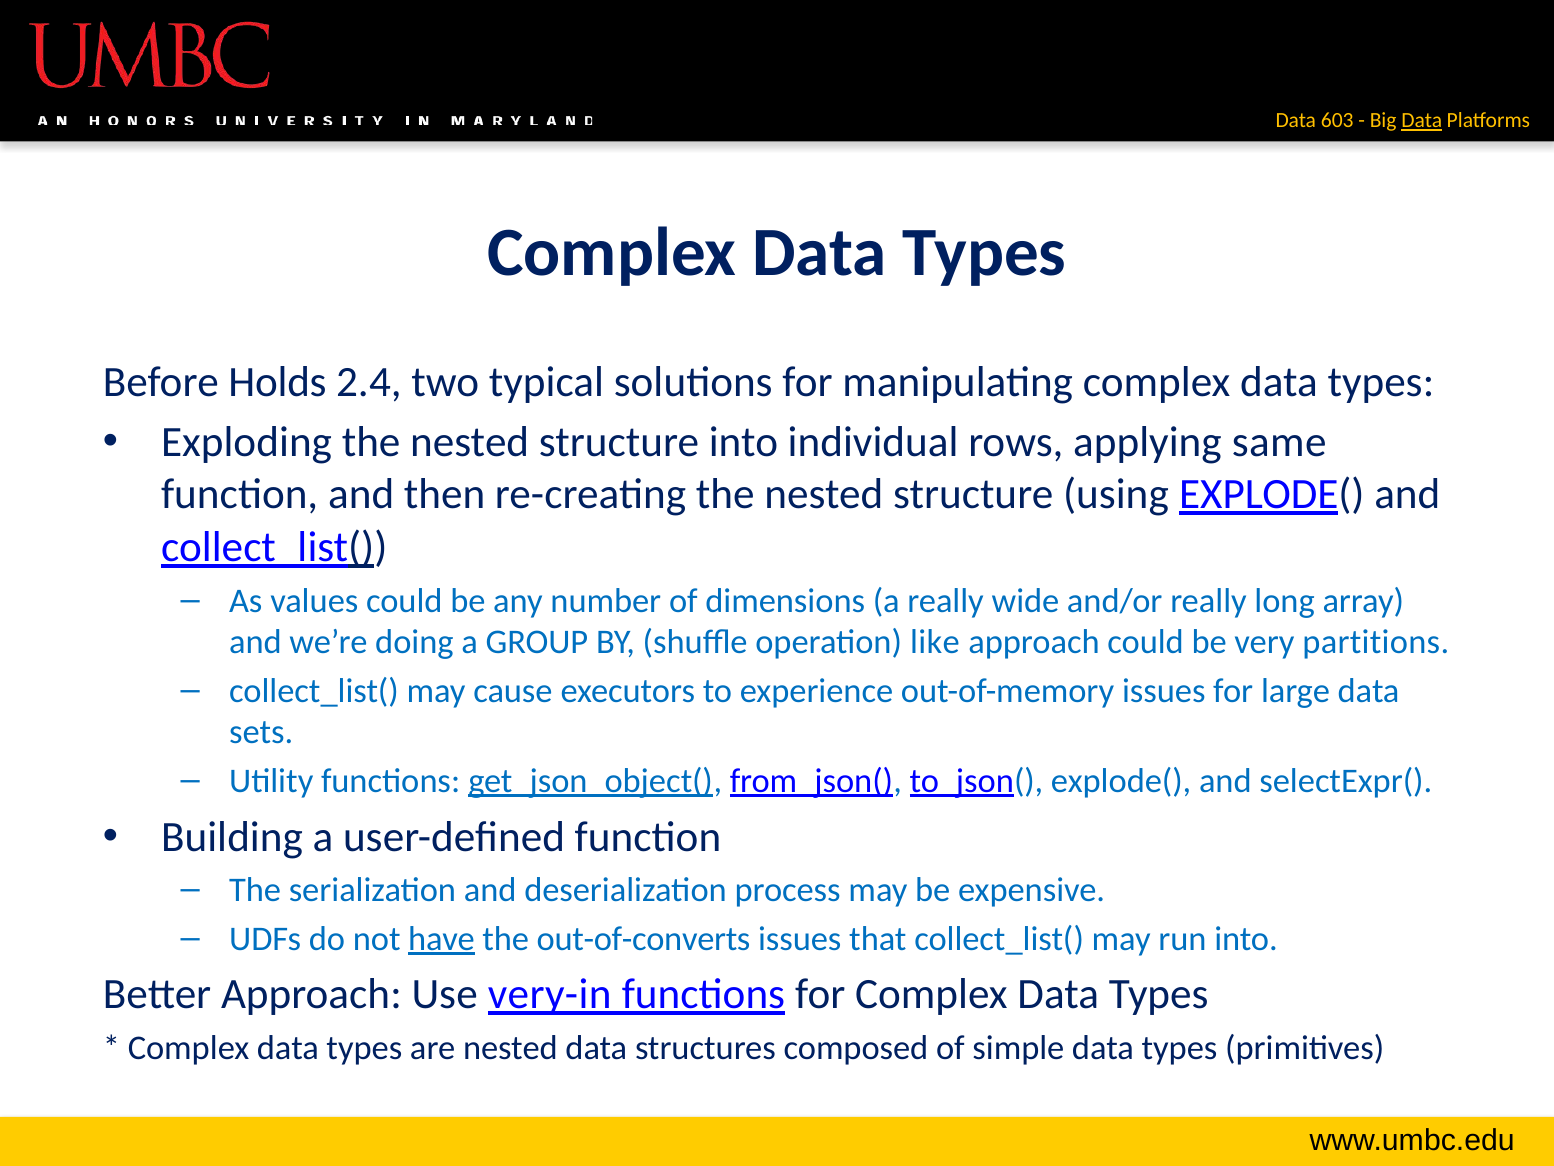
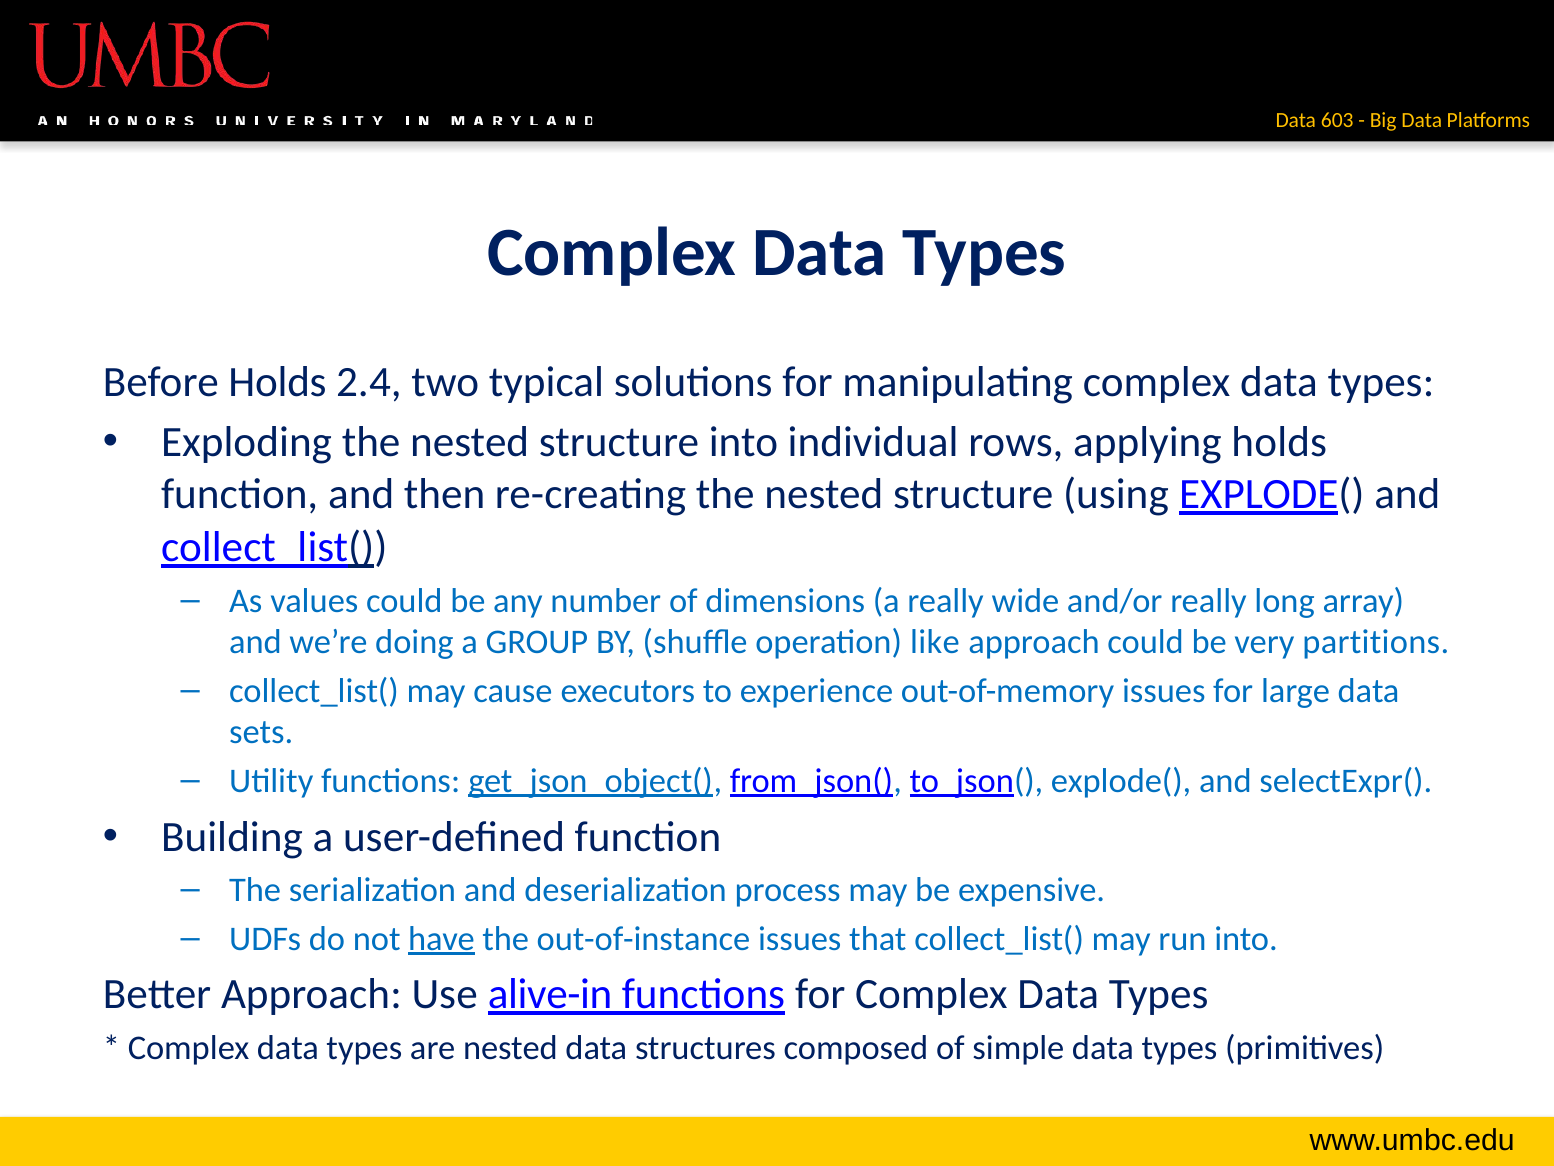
Data at (1422, 121) underline: present -> none
applying same: same -> holds
out-of-converts: out-of-converts -> out-of-instance
very-in: very-in -> alive-in
